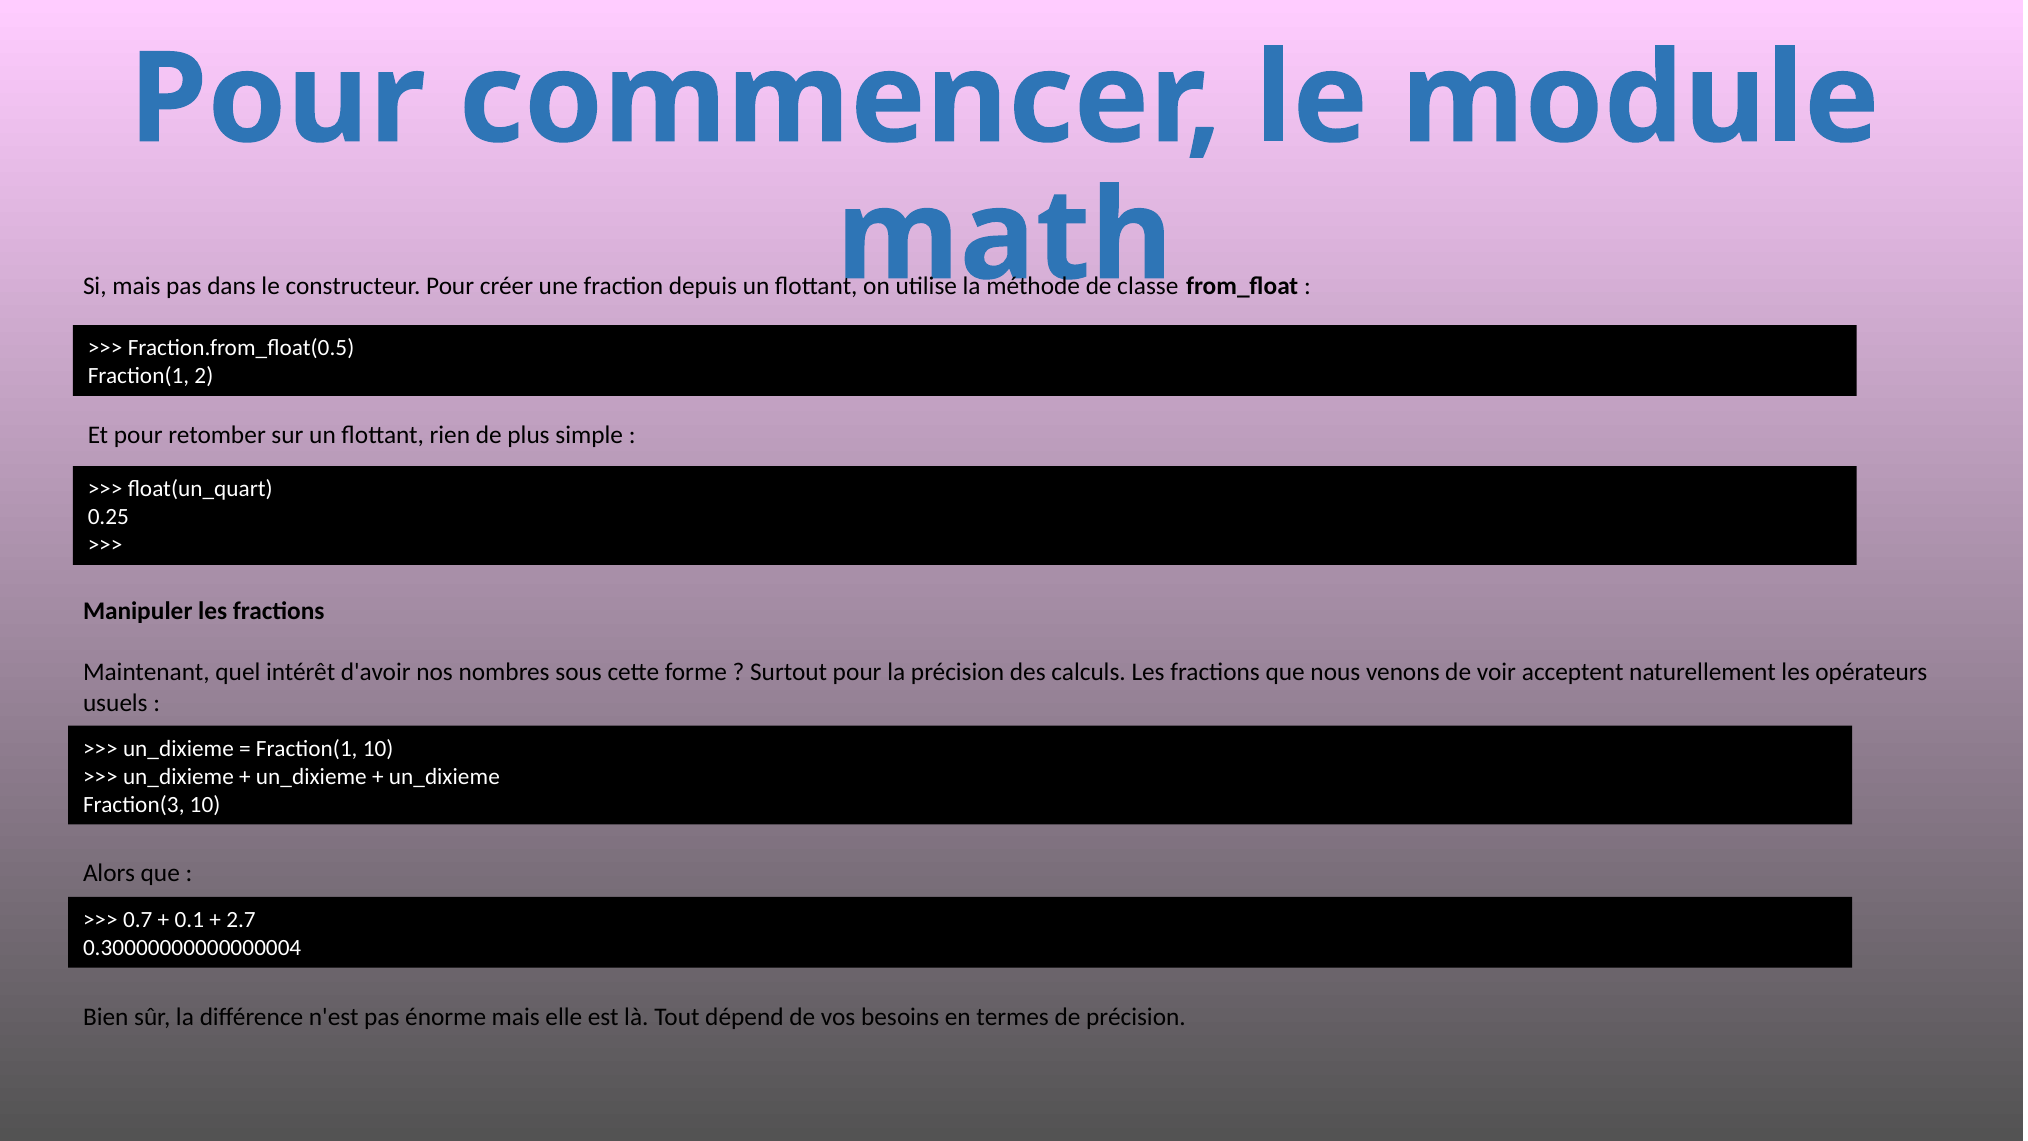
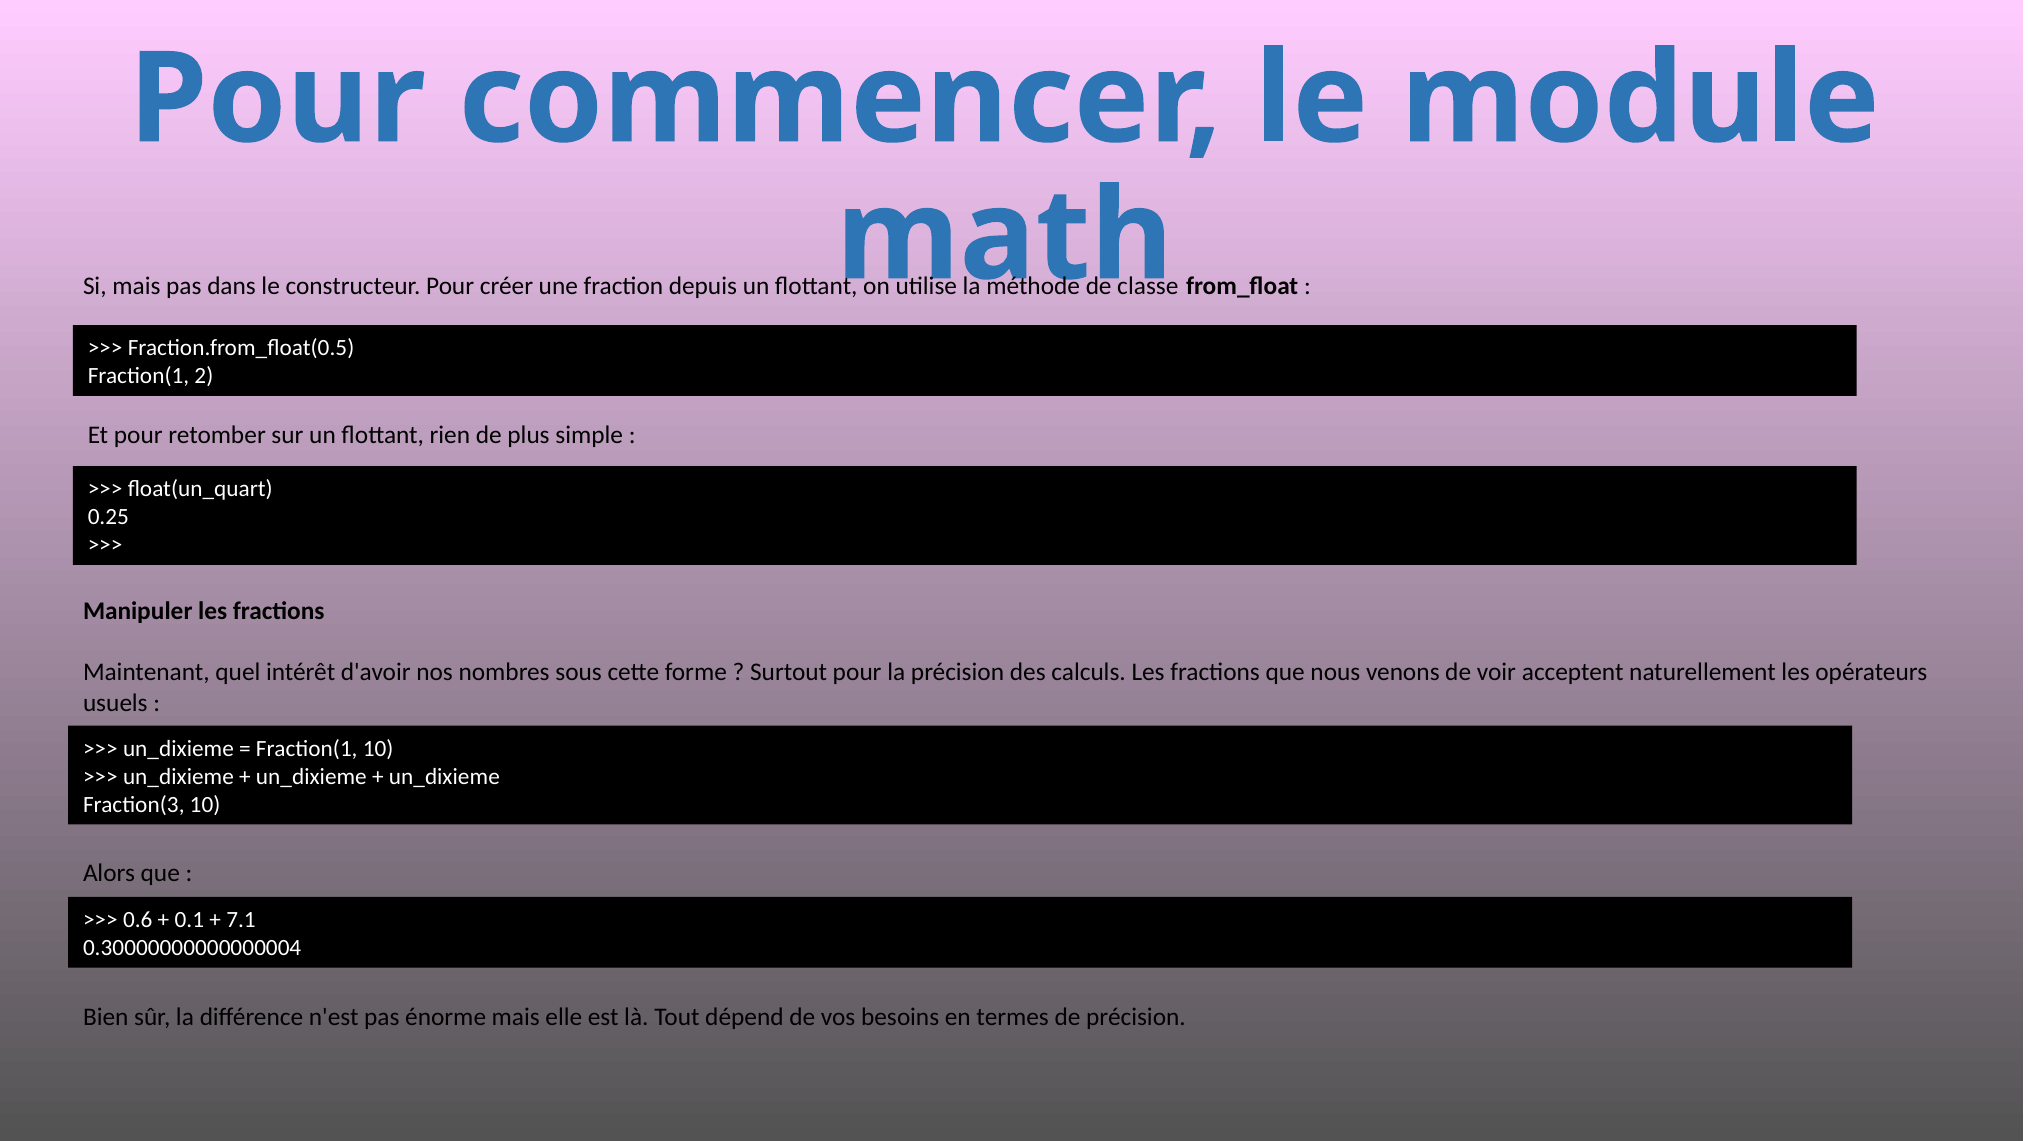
0.7: 0.7 -> 0.6
2.7: 2.7 -> 7.1
